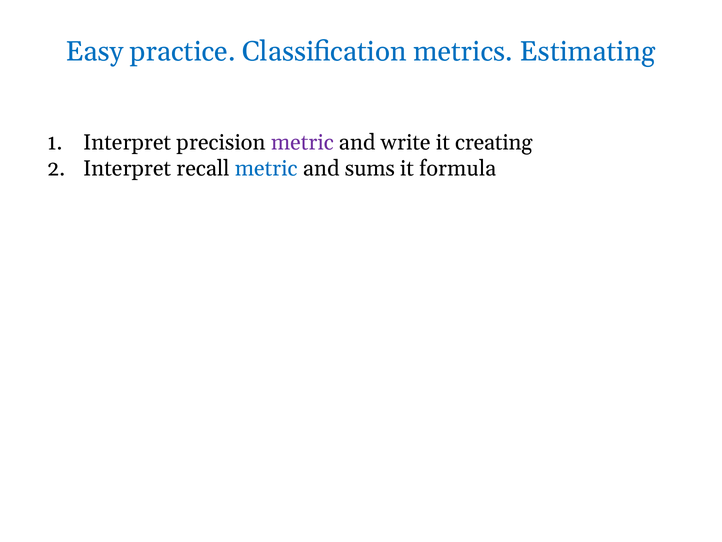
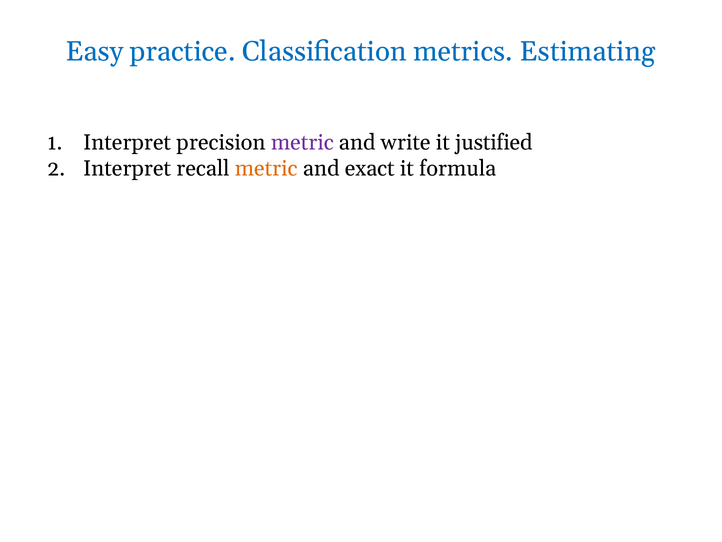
creating: creating -> justified
metric at (266, 169) colour: blue -> orange
sums: sums -> exact
